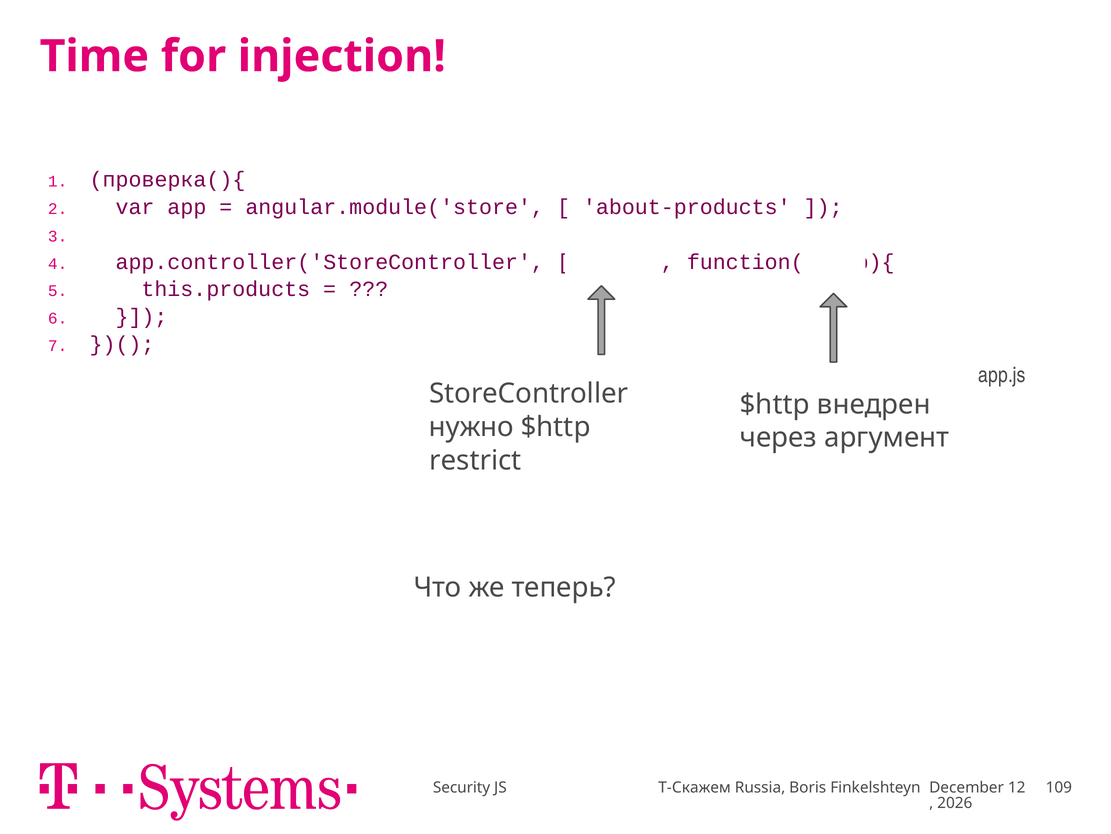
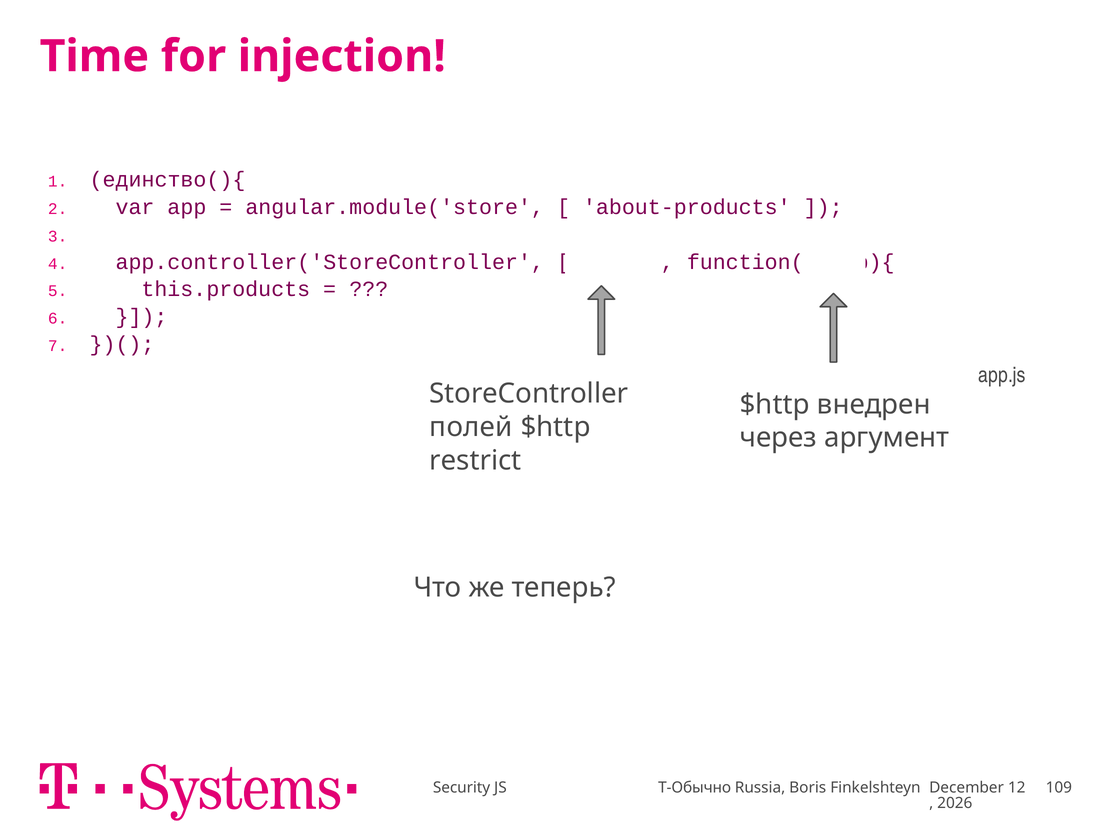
проверка(){: проверка(){ -> единство(){
нужно: нужно -> полей
T-Скажем: T-Скажем -> T-Обычно
